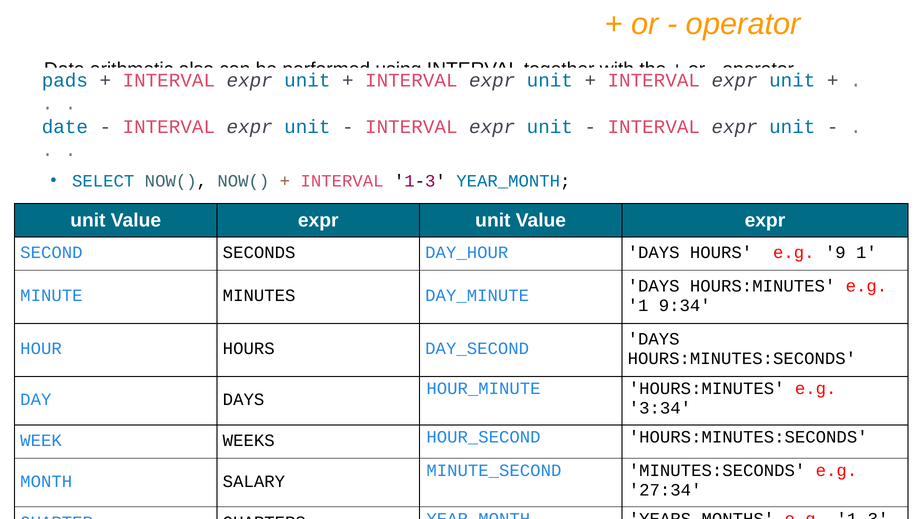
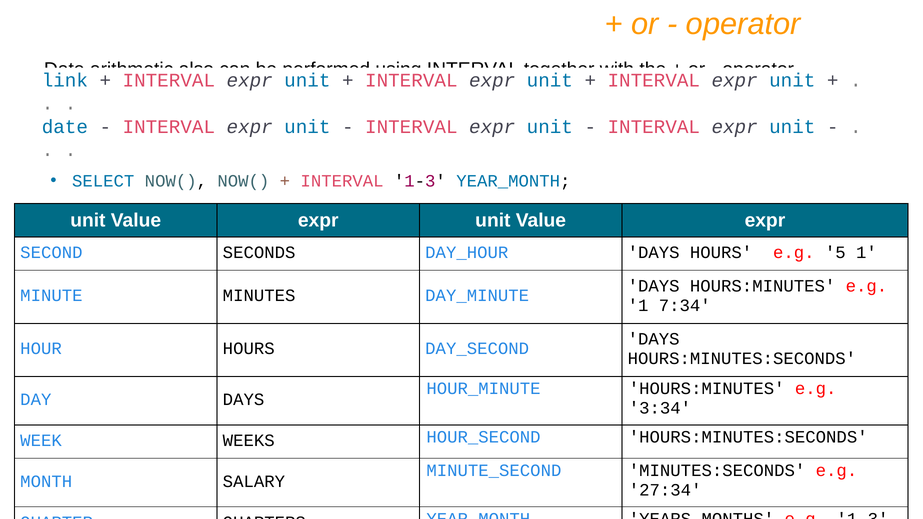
pads: pads -> link
9: 9 -> 5
9:34: 9:34 -> 7:34
